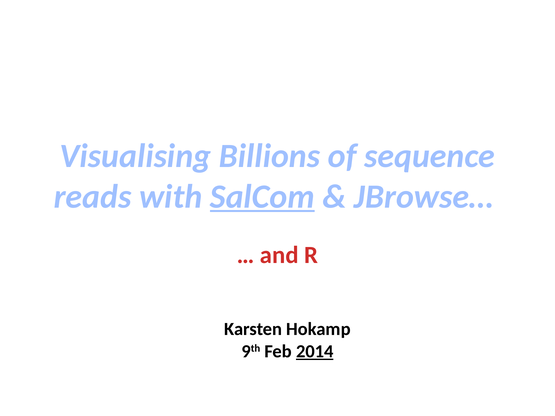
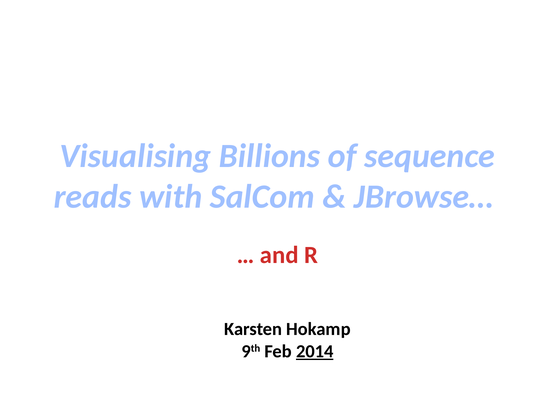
SalCom underline: present -> none
